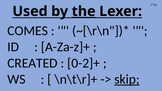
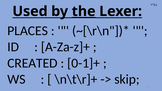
COMES: COMES -> PLACES
0-2]+: 0-2]+ -> 0-1]+
skip underline: present -> none
